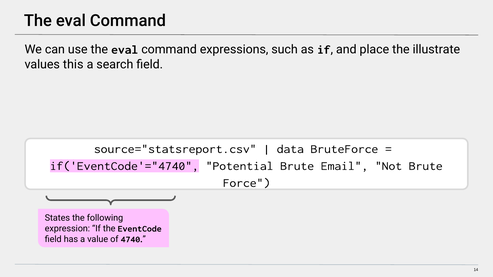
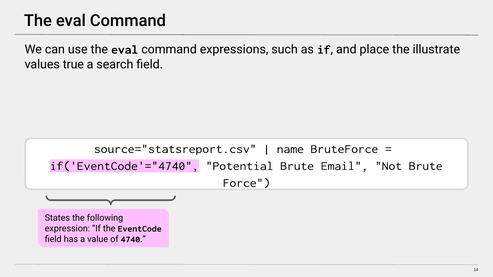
this: this -> true
data: data -> name
